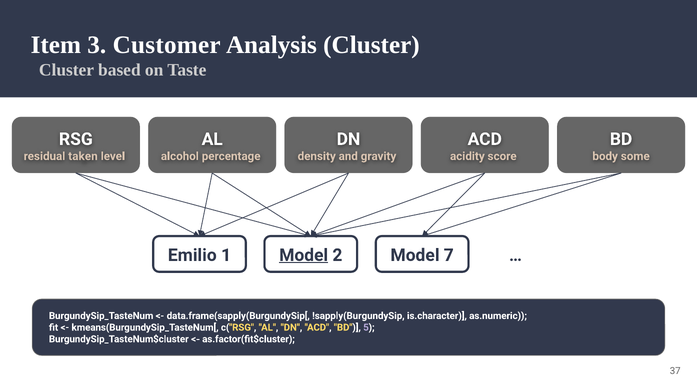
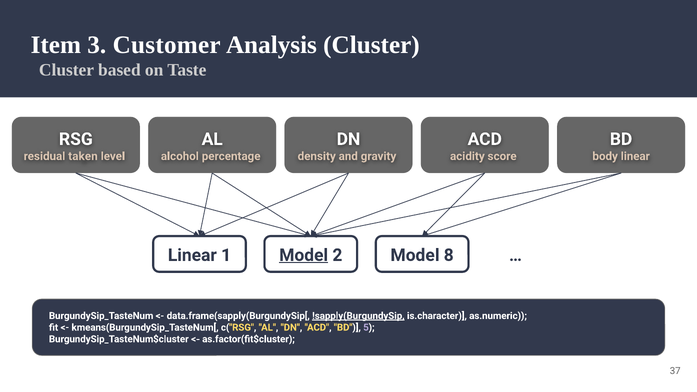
body some: some -> linear
Emilio at (192, 255): Emilio -> Linear
7: 7 -> 8
!sapply(BurgundySip underline: none -> present
